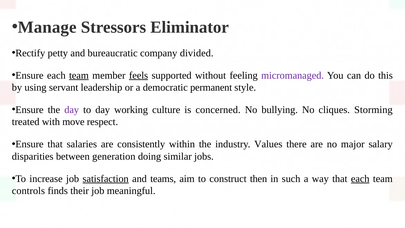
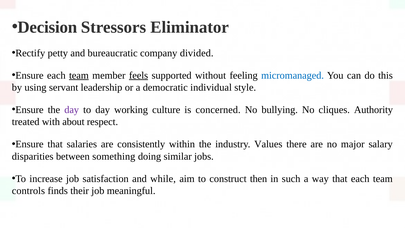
Manage: Manage -> Decision
micromanaged colour: purple -> blue
permanent: permanent -> individual
Storming: Storming -> Authority
move: move -> about
generation: generation -> something
satisfaction underline: present -> none
teams: teams -> while
each at (360, 179) underline: present -> none
